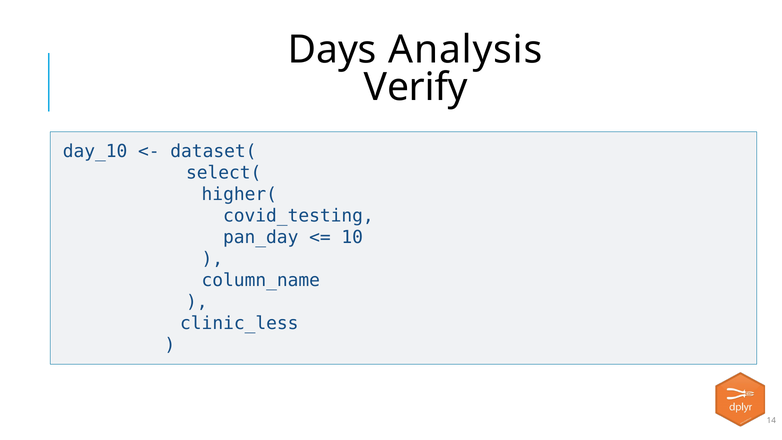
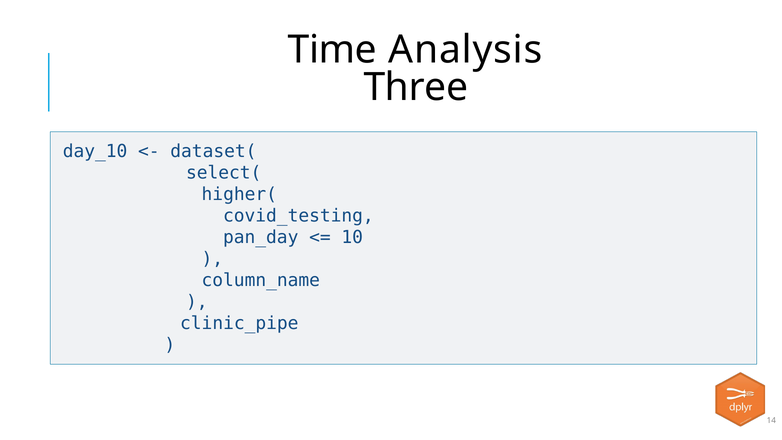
Days: Days -> Time
Verify: Verify -> Three
clinic_less: clinic_less -> clinic_pipe
